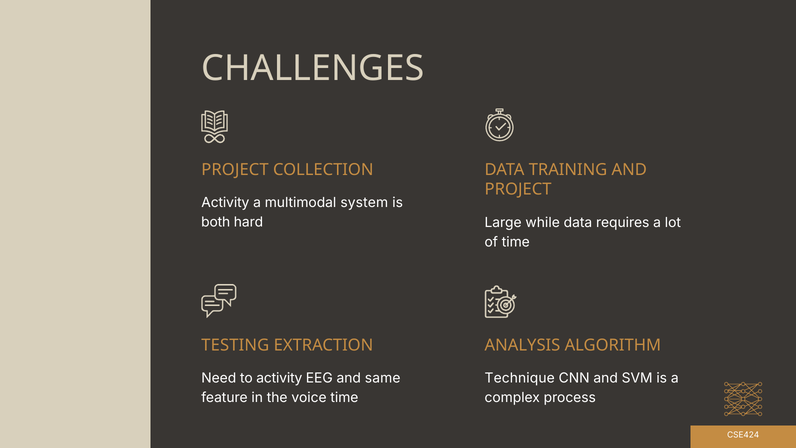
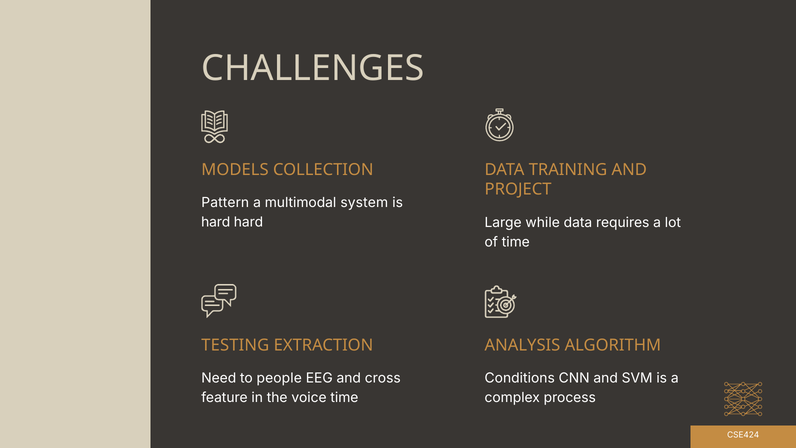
PROJECT at (235, 169): PROJECT -> MODELS
Activity at (225, 203): Activity -> Pattern
both at (216, 222): both -> hard
to activity: activity -> people
same: same -> cross
Technique: Technique -> Conditions
